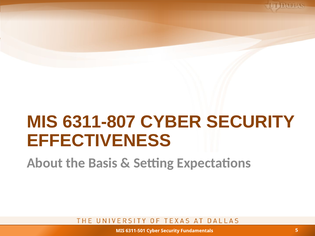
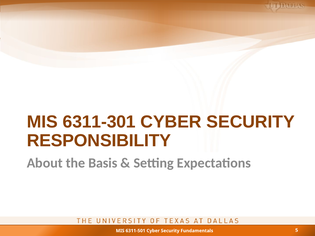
6311-807: 6311-807 -> 6311-301
EFFECTIVENESS: EFFECTIVENESS -> RESPONSIBILITY
